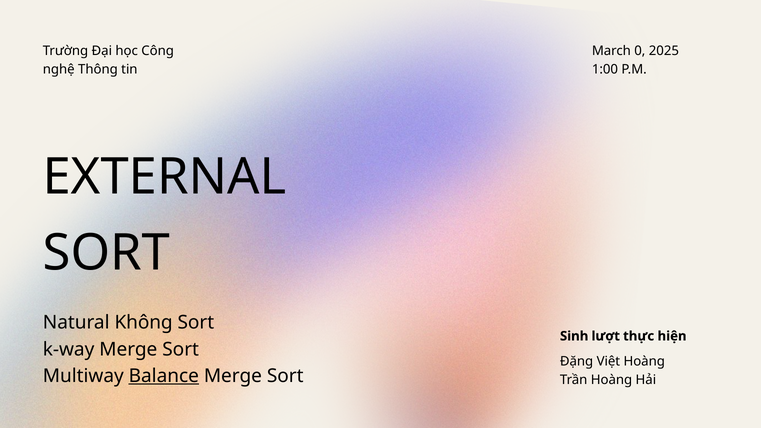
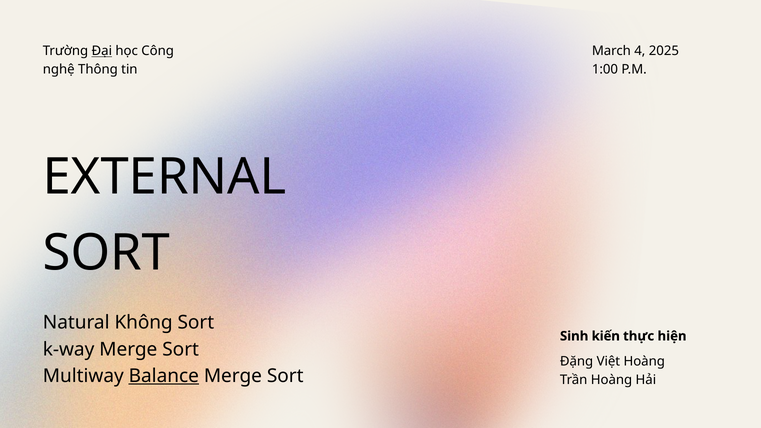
Đại underline: none -> present
0: 0 -> 4
lượt: lượt -> kiến
